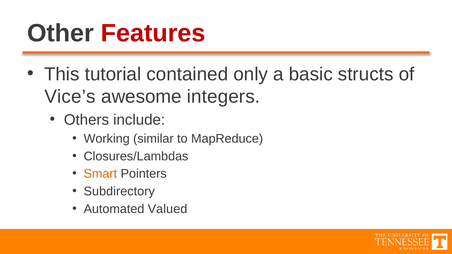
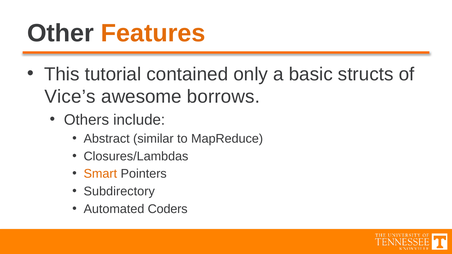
Features colour: red -> orange
integers: integers -> borrows
Working: Working -> Abstract
Valued: Valued -> Coders
